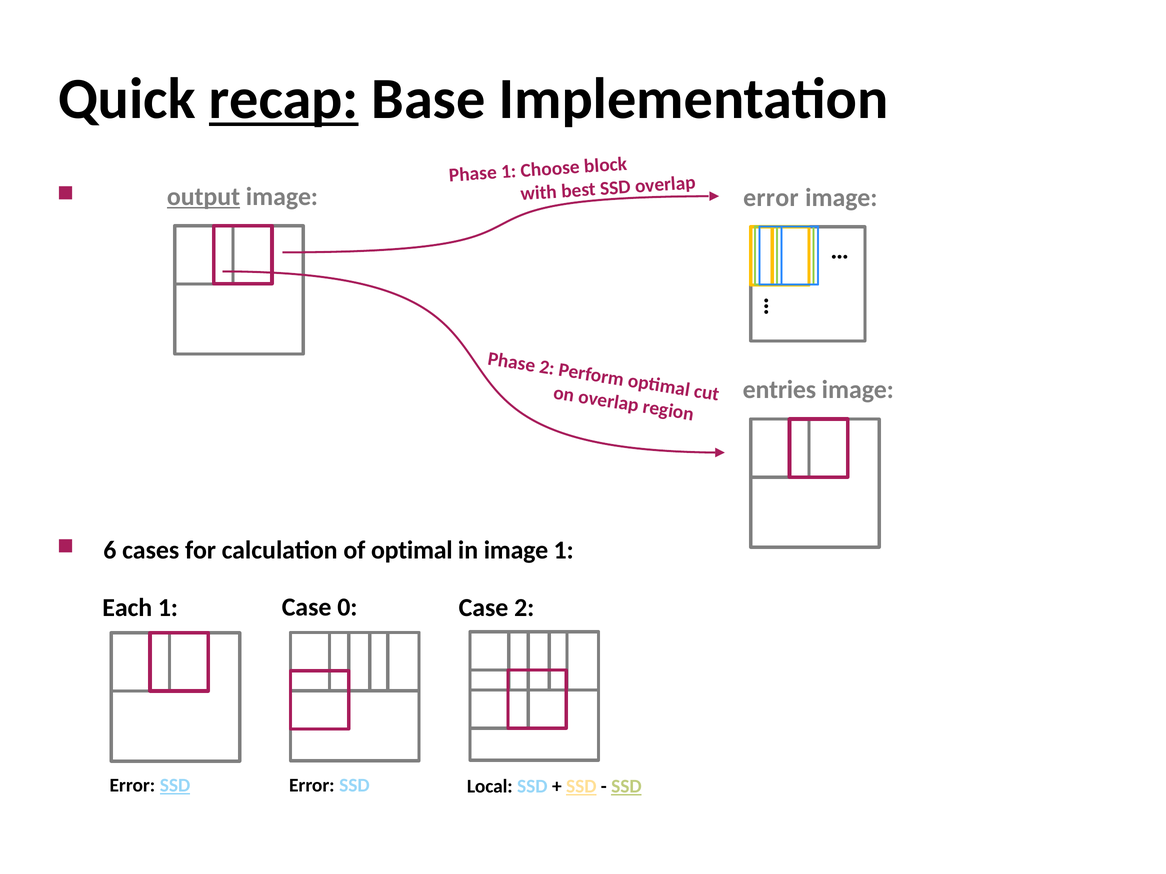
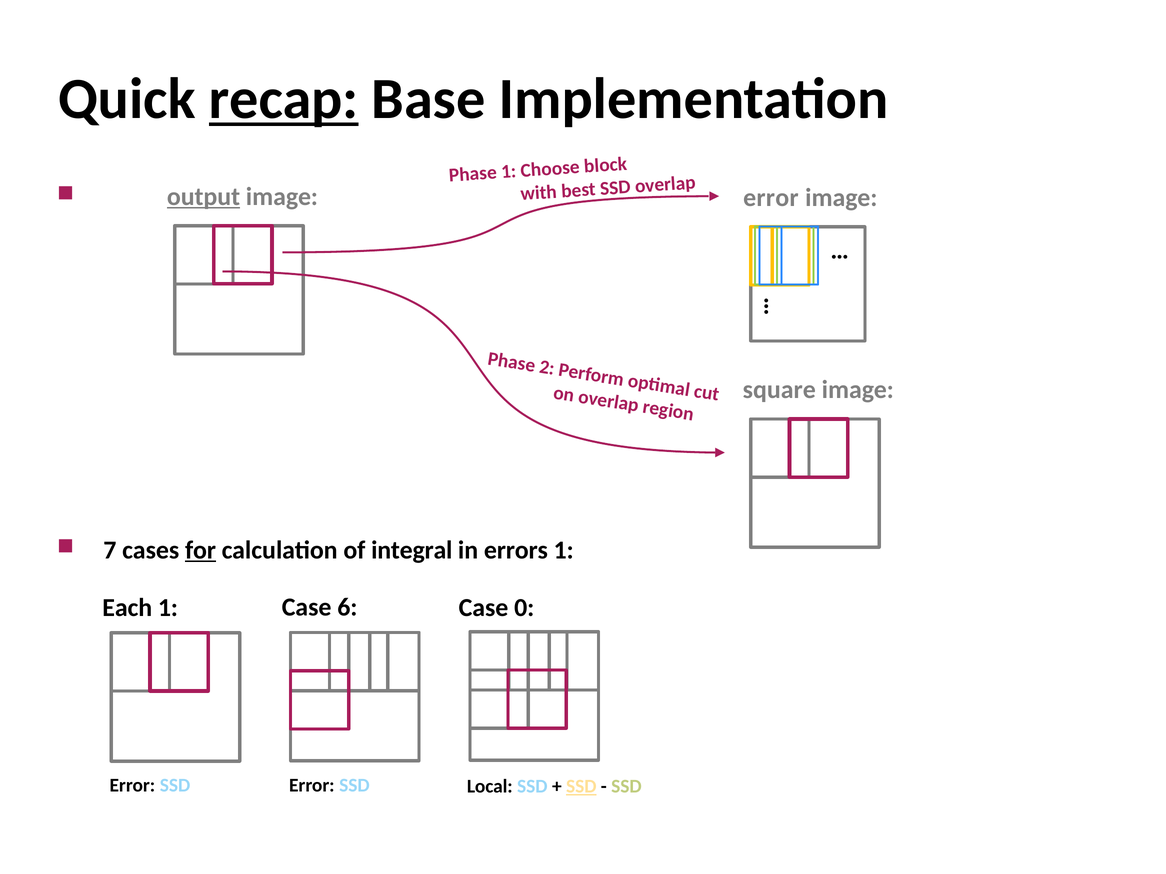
entries: entries -> square
6: 6 -> 7
for underline: none -> present
of optimal: optimal -> integral
in image: image -> errors
0: 0 -> 6
Case 2: 2 -> 0
SSD at (175, 786) underline: present -> none
SSD at (626, 787) underline: present -> none
